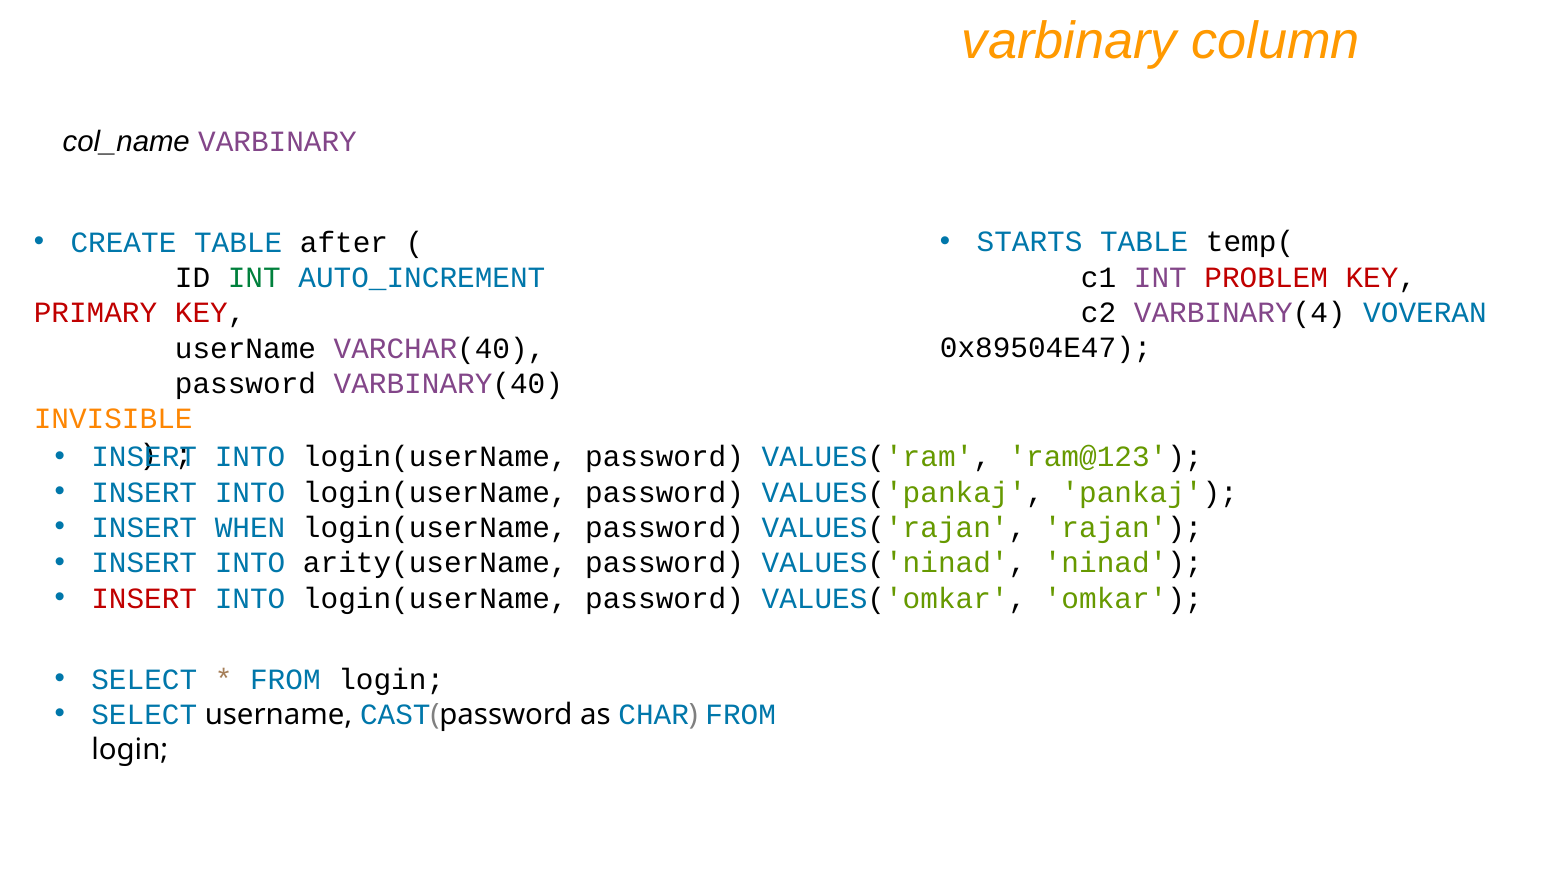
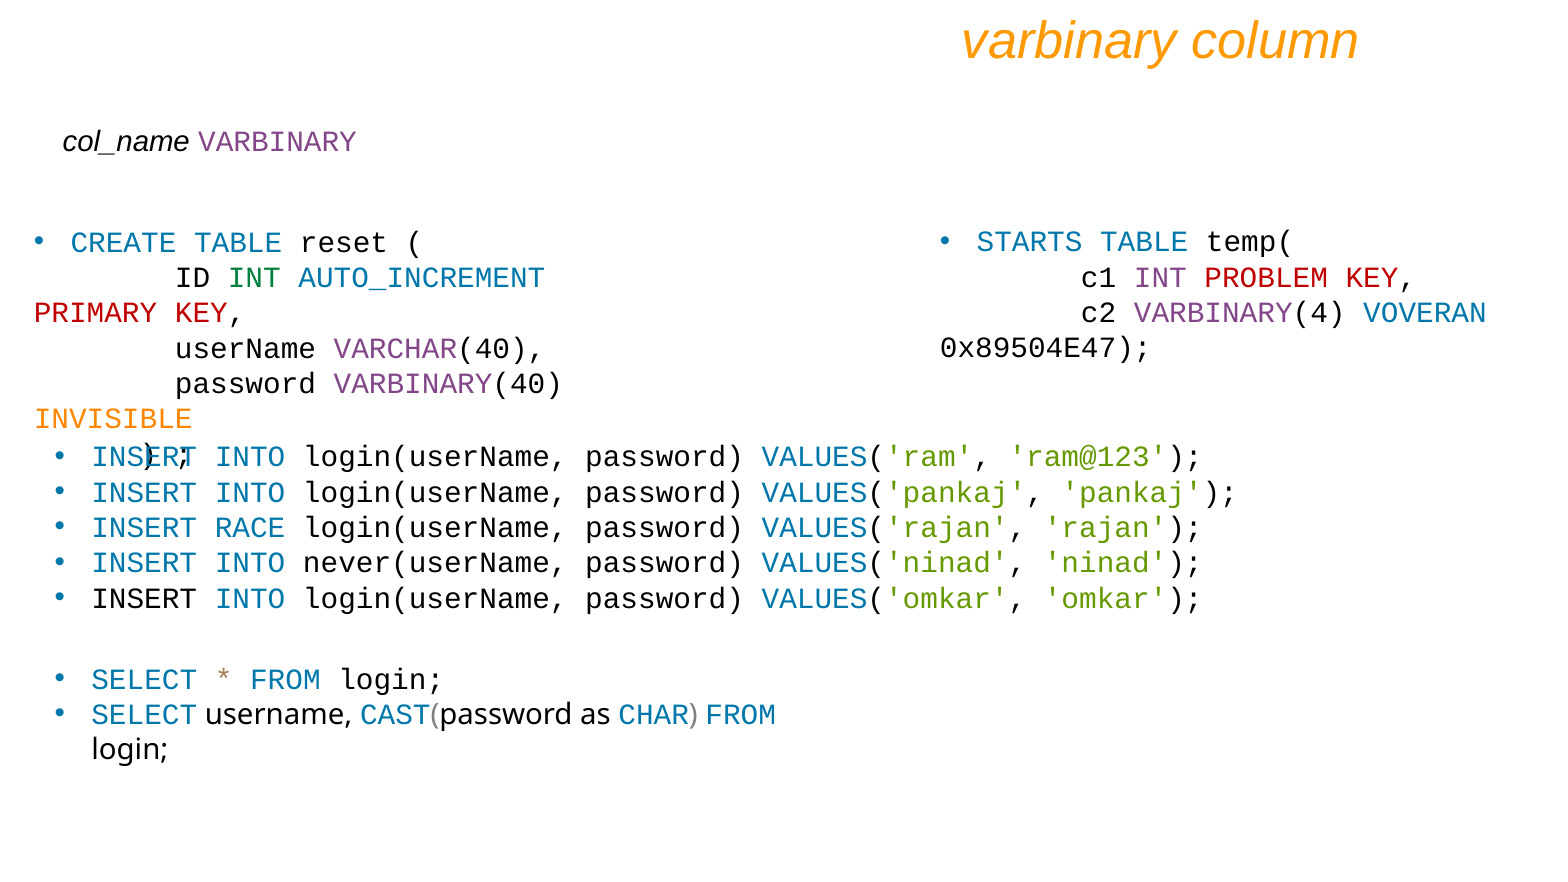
after: after -> reset
WHEN: WHEN -> RACE
arity(userName: arity(userName -> never(userName
INSERT at (144, 598) colour: red -> black
